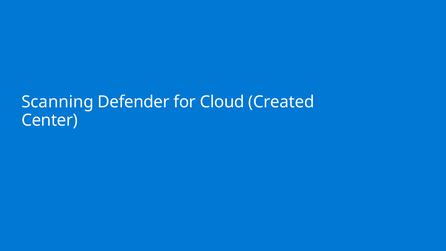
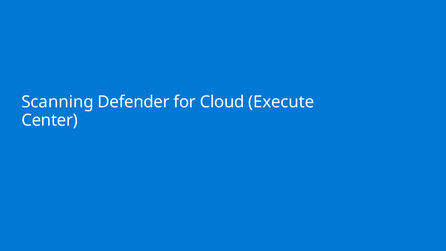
Created: Created -> Execute
